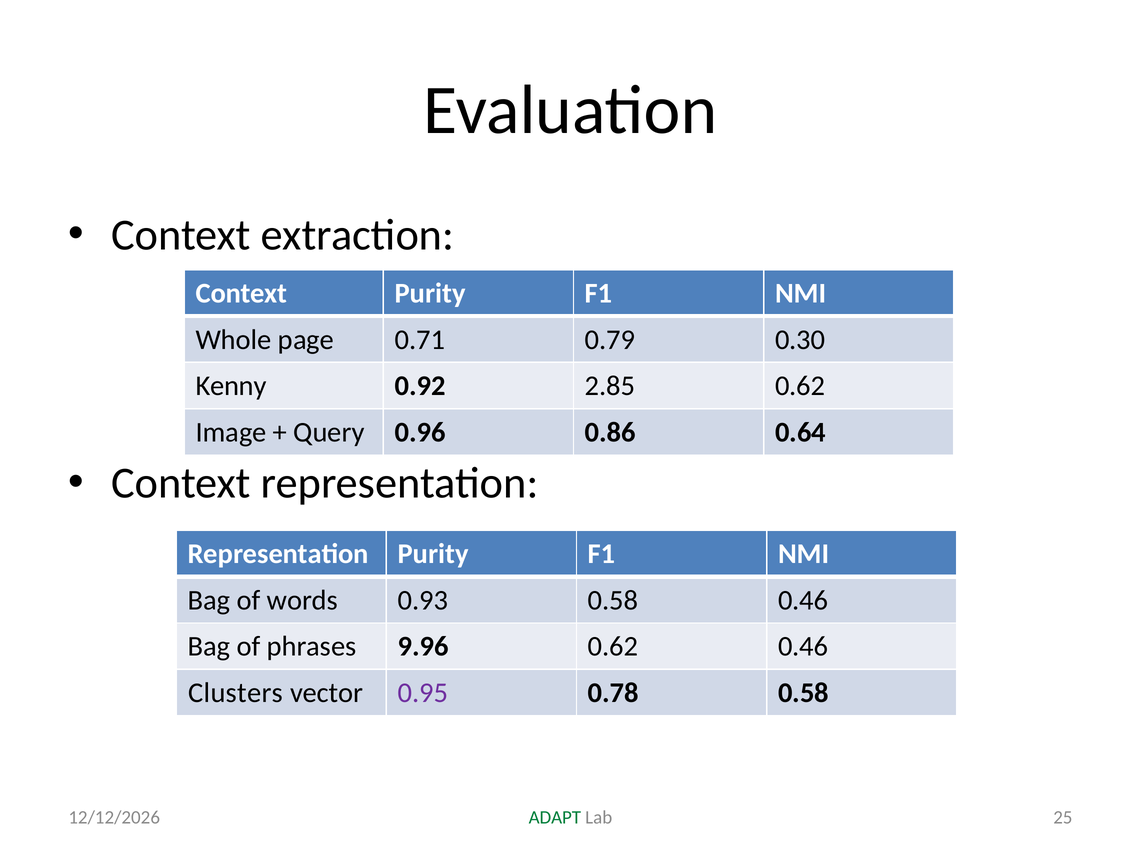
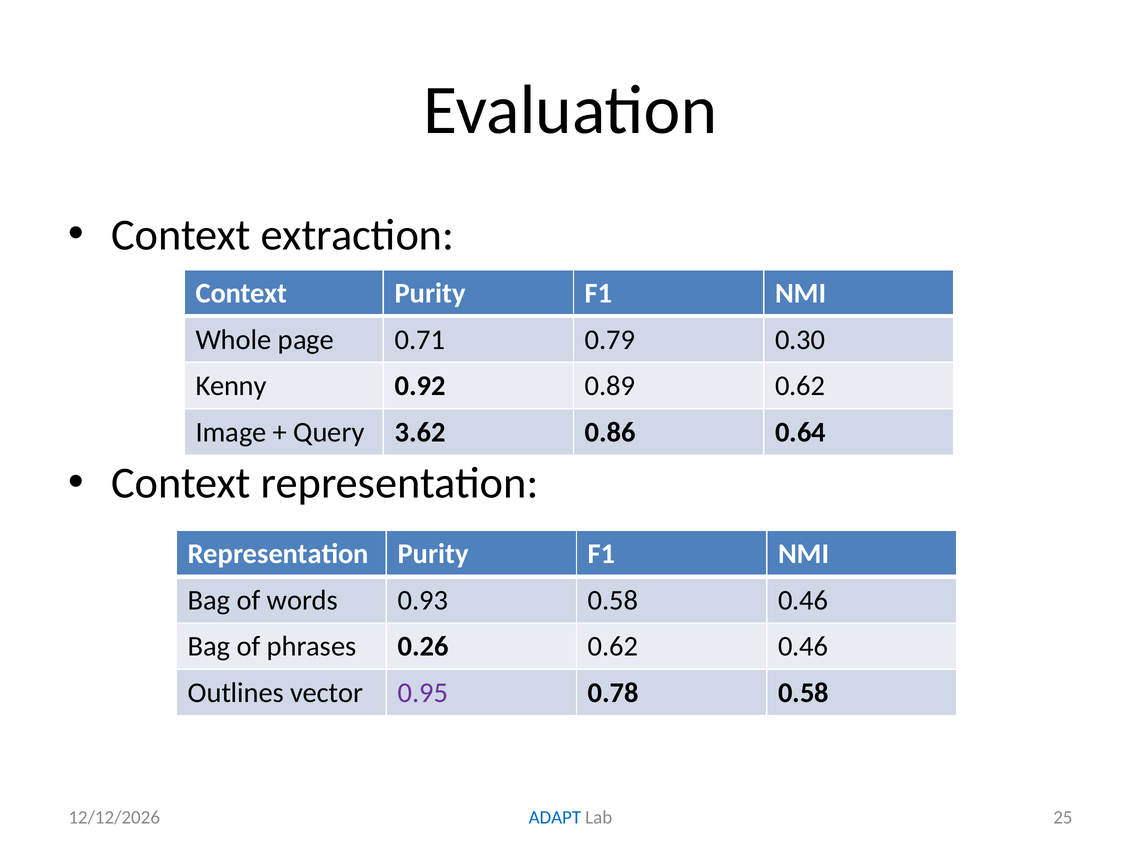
2.85: 2.85 -> 0.89
0.96: 0.96 -> 3.62
9.96: 9.96 -> 0.26
Clusters: Clusters -> Outlines
ADAPT colour: green -> blue
